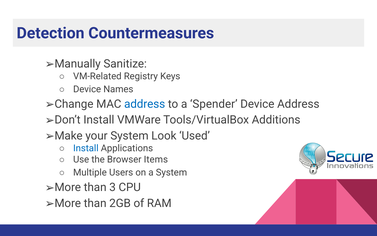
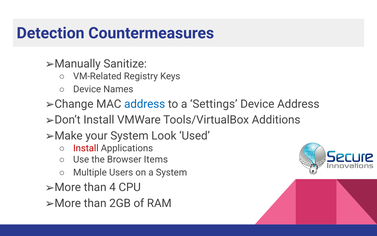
Spender: Spender -> Settings
Install at (86, 148) colour: blue -> red
3: 3 -> 4
